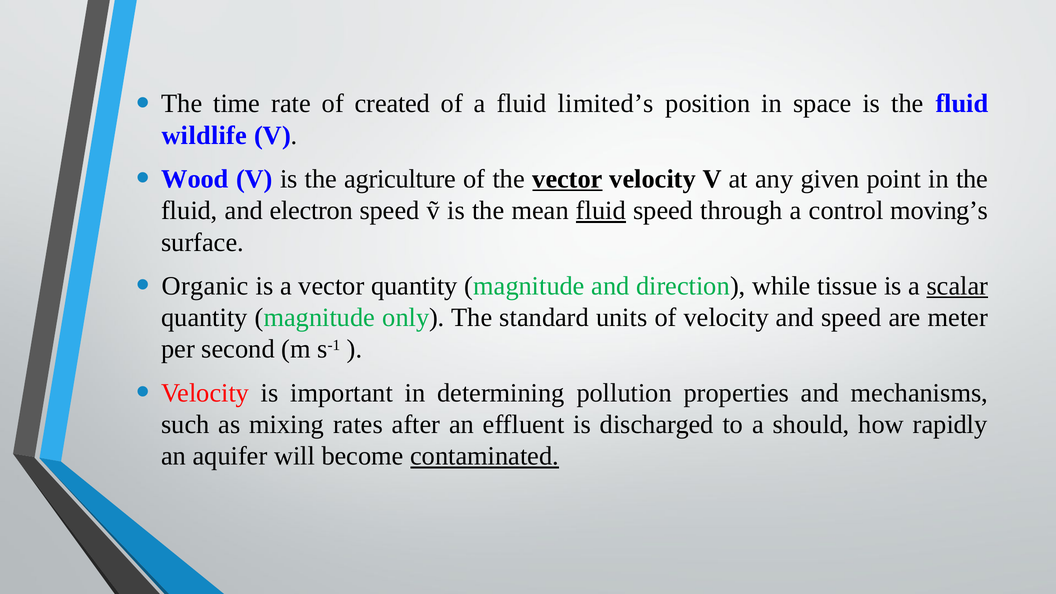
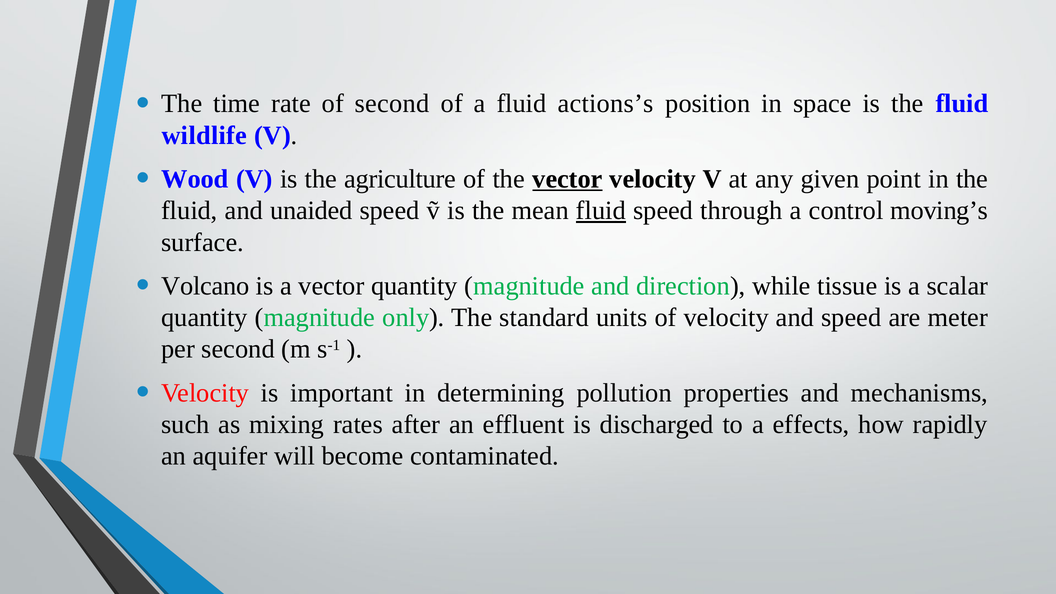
of created: created -> second
limited’s: limited’s -> actions’s
electron: electron -> unaided
Organic: Organic -> Volcano
scalar underline: present -> none
should: should -> effects
contaminated underline: present -> none
